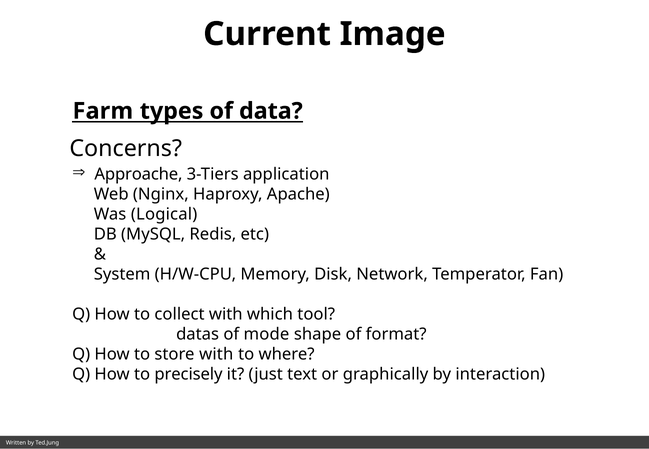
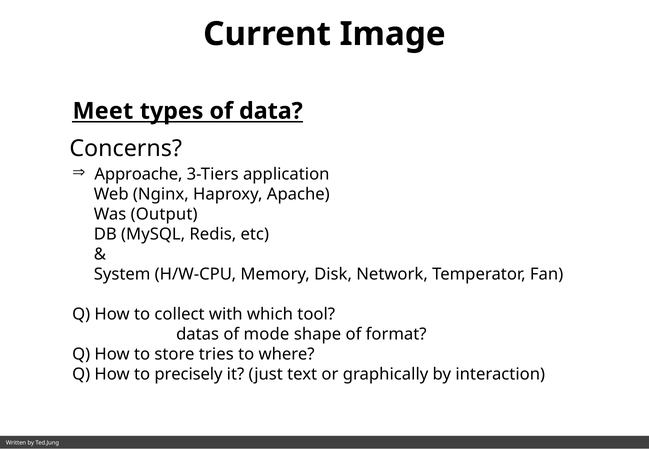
Farm: Farm -> Meet
Logical: Logical -> Output
store with: with -> tries
